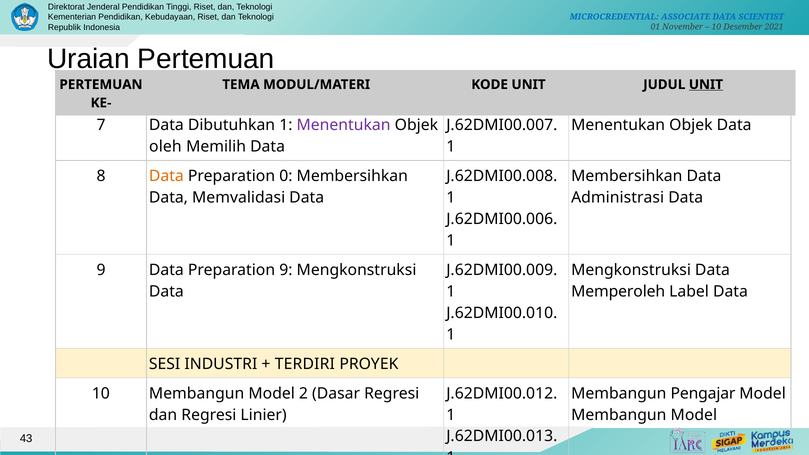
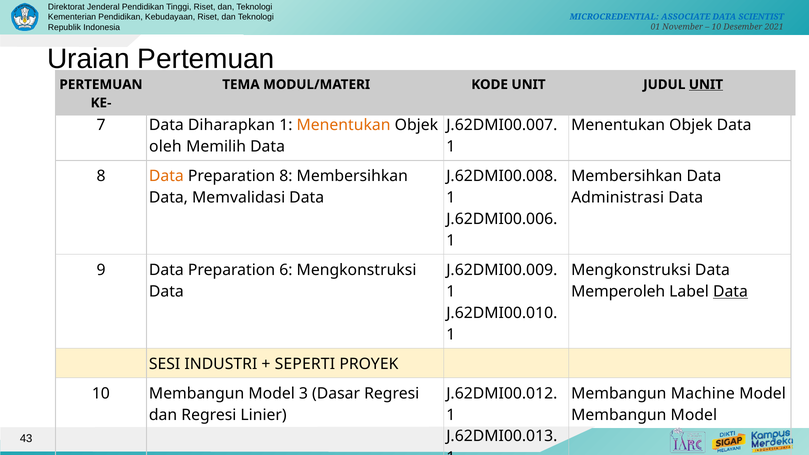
Dibutuhkan: Dibutuhkan -> Diharapkan
Menentukan at (344, 125) colour: purple -> orange
Preparation 0: 0 -> 8
Preparation 9: 9 -> 6
Data at (730, 292) underline: none -> present
TERDIRI: TERDIRI -> SEPERTI
10 Membangun Model 2: 2 -> 3
Membangun Pengajar: Pengajar -> Machine
